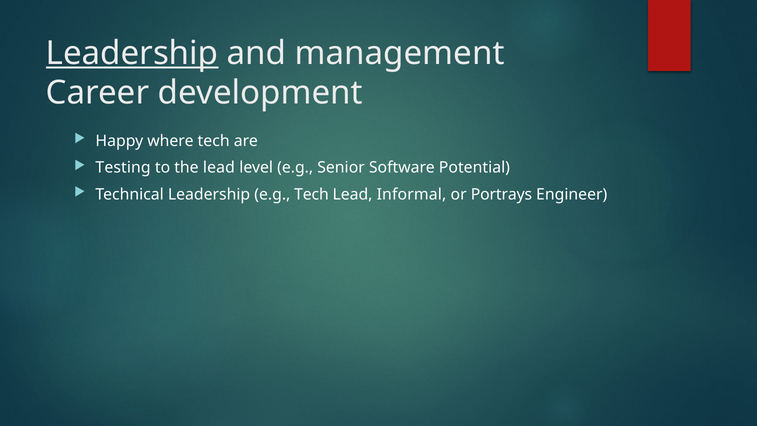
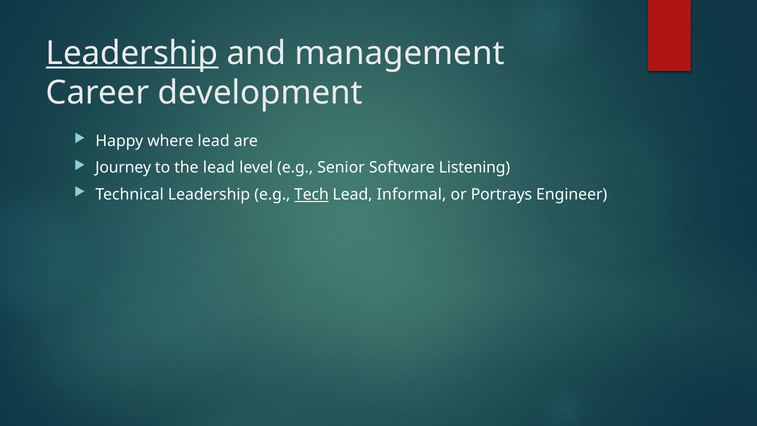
where tech: tech -> lead
Testing: Testing -> Journey
Potential: Potential -> Listening
Tech at (312, 195) underline: none -> present
